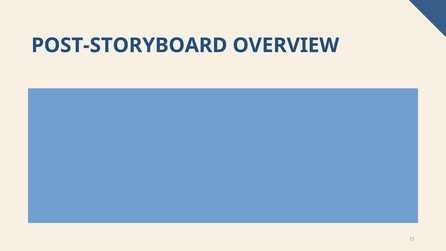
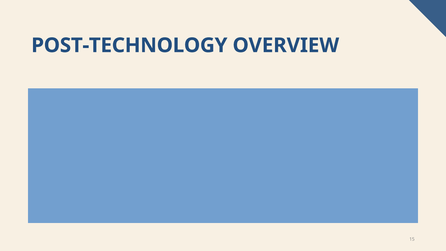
POST-STORYBOARD: POST-STORYBOARD -> POST-TECHNOLOGY
